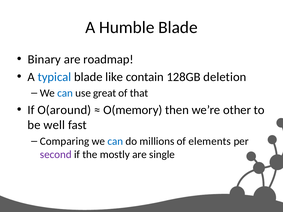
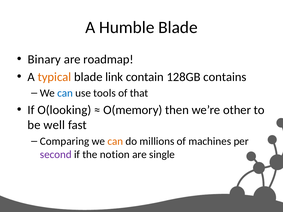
typical colour: blue -> orange
like: like -> link
deletion: deletion -> contains
great: great -> tools
O(around: O(around -> O(looking
can at (115, 141) colour: blue -> orange
elements: elements -> machines
mostly: mostly -> notion
